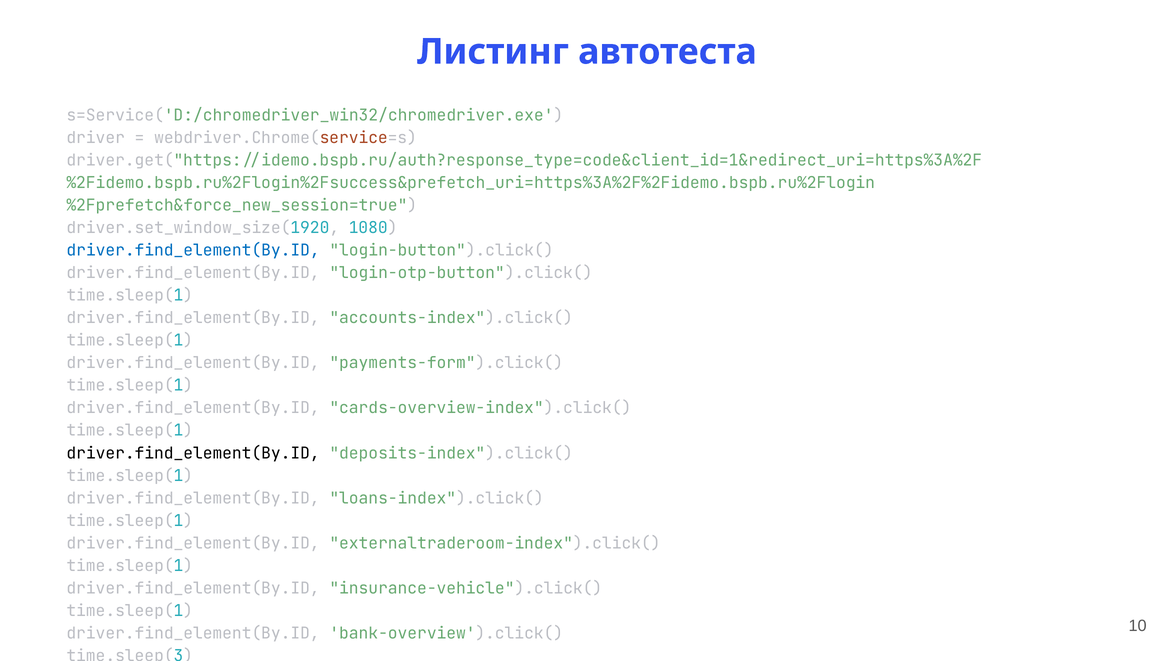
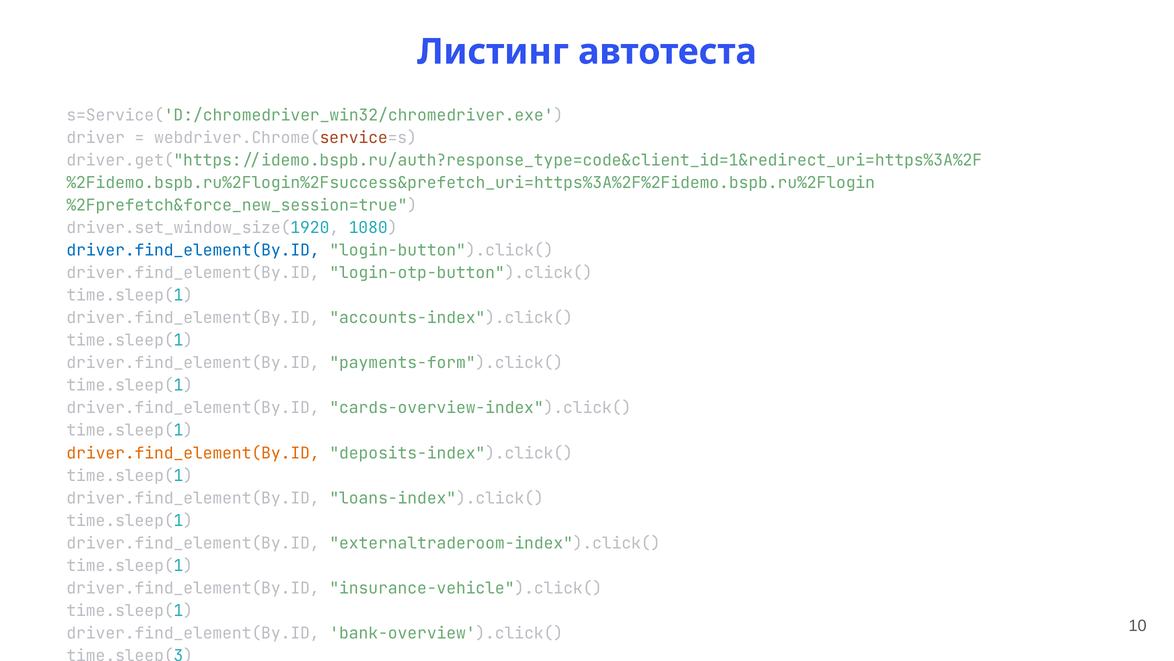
driver.find_element(By.ID at (193, 453) colour: black -> orange
